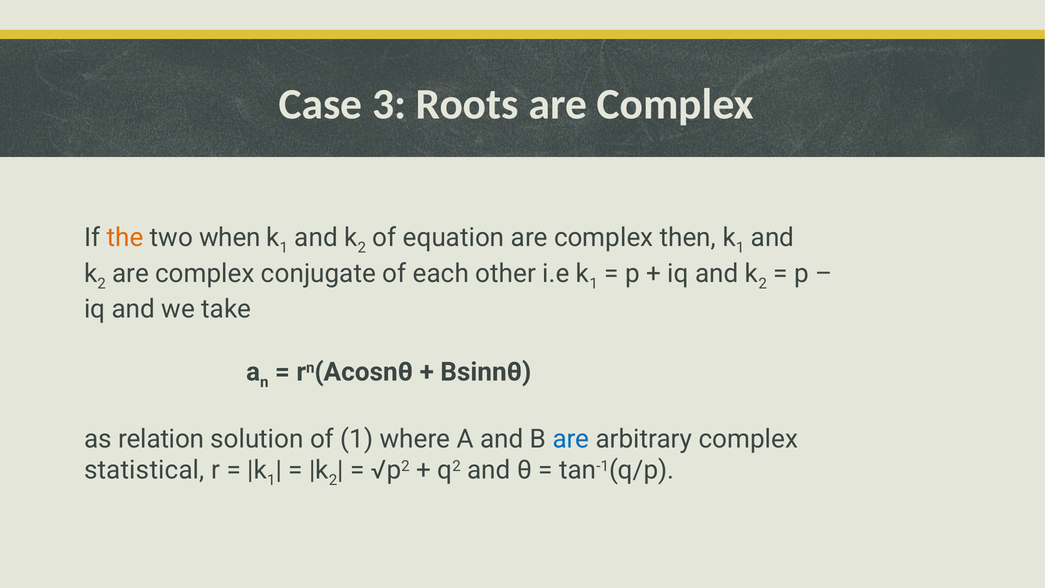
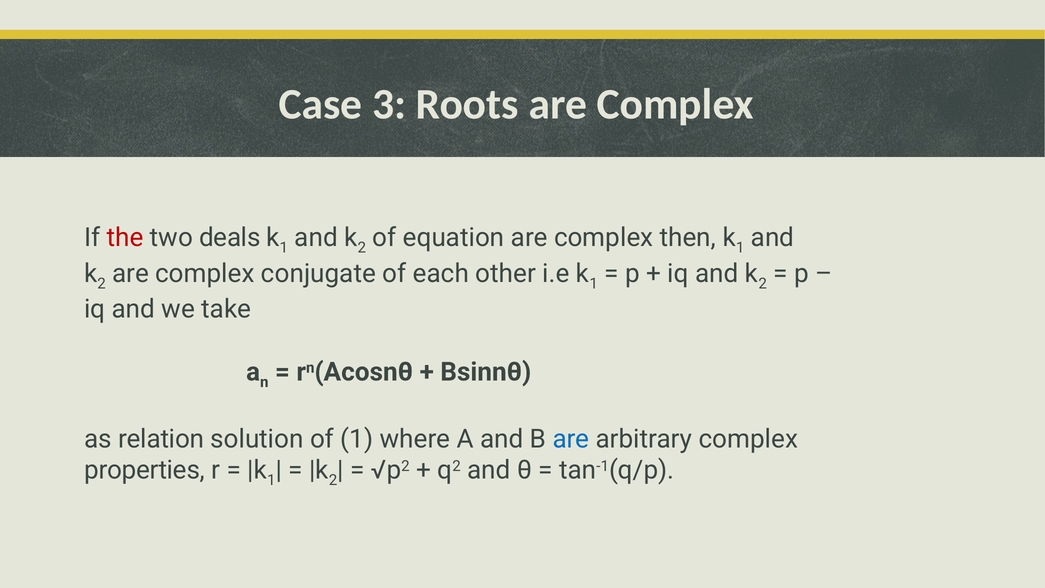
the colour: orange -> red
when: when -> deals
statistical: statistical -> properties
